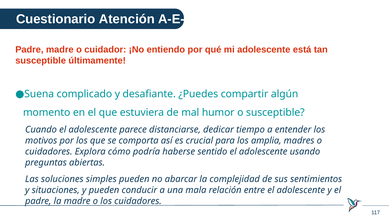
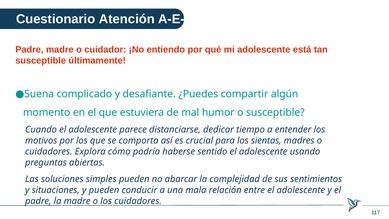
amplia: amplia -> sientas
